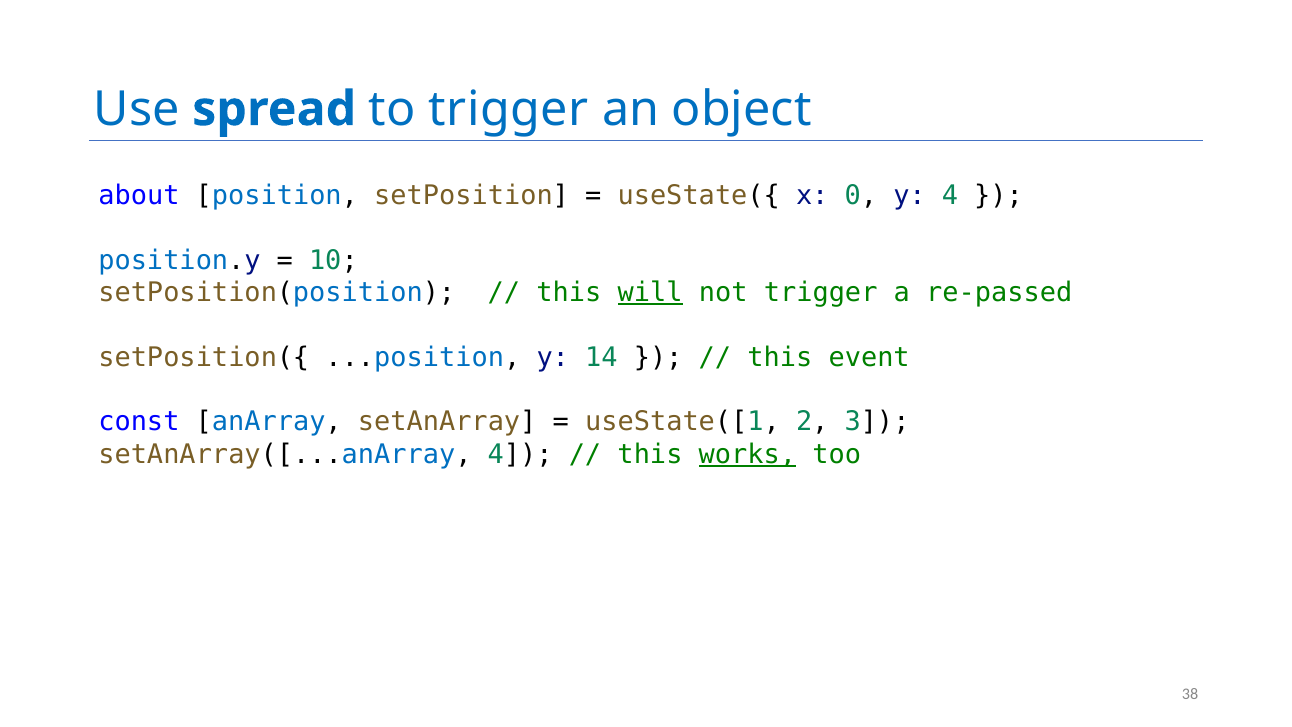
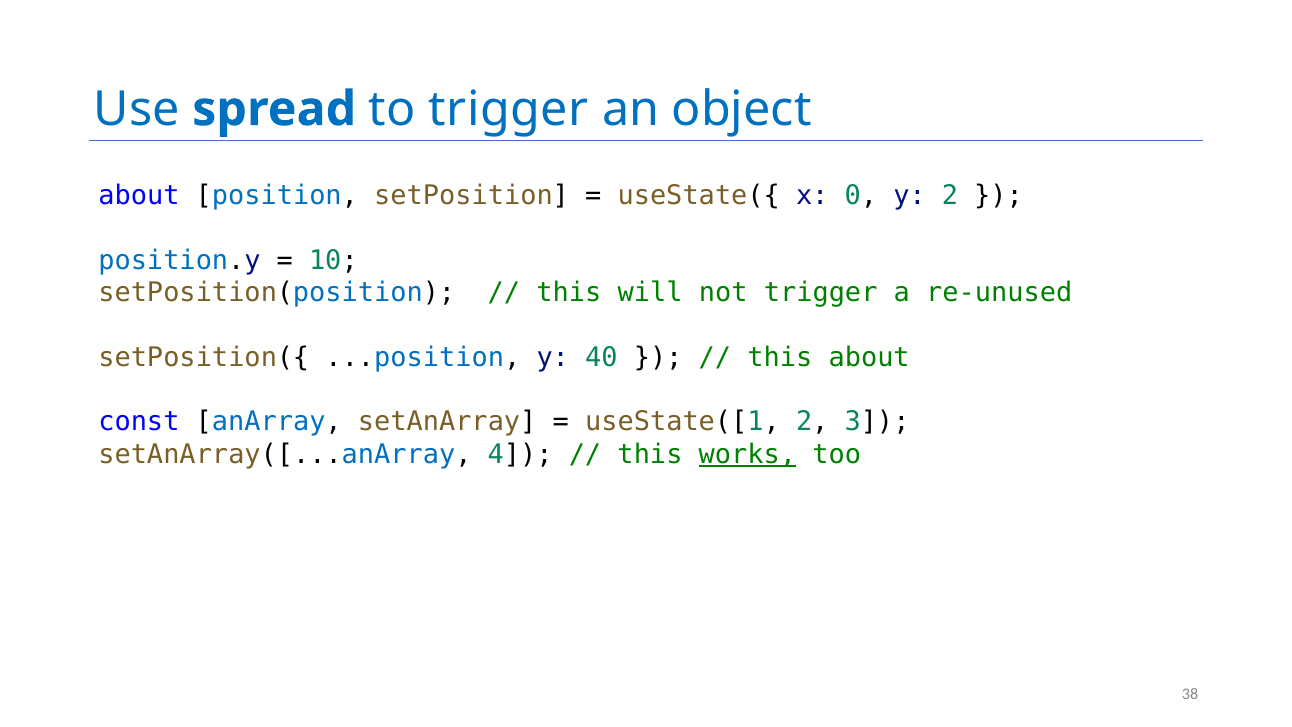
y 4: 4 -> 2
will underline: present -> none
re-passed: re-passed -> re-unused
14: 14 -> 40
this event: event -> about
